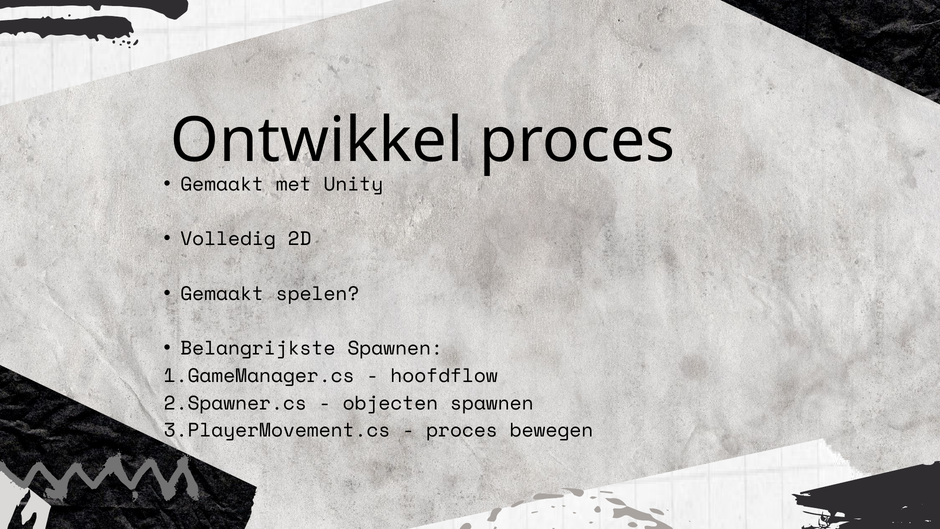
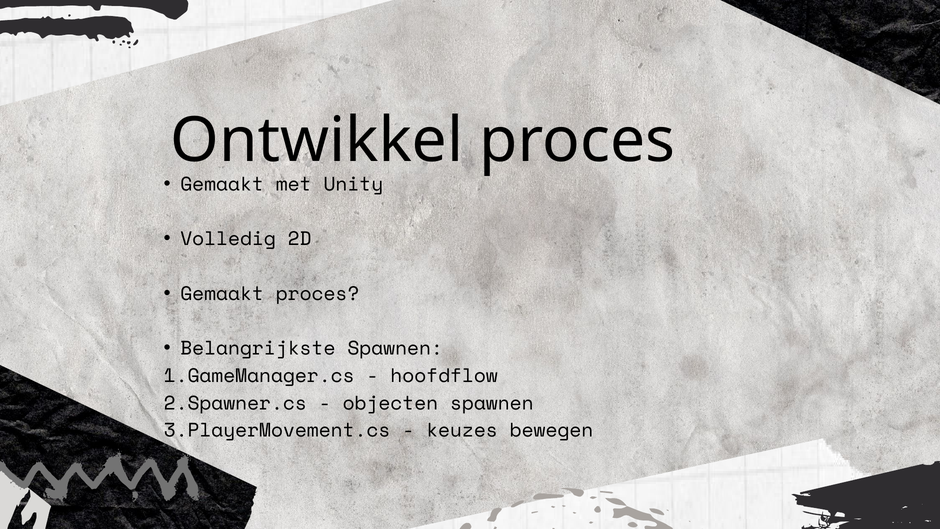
Gemaakt spelen: spelen -> proces
proces at (462, 430): proces -> keuzes
